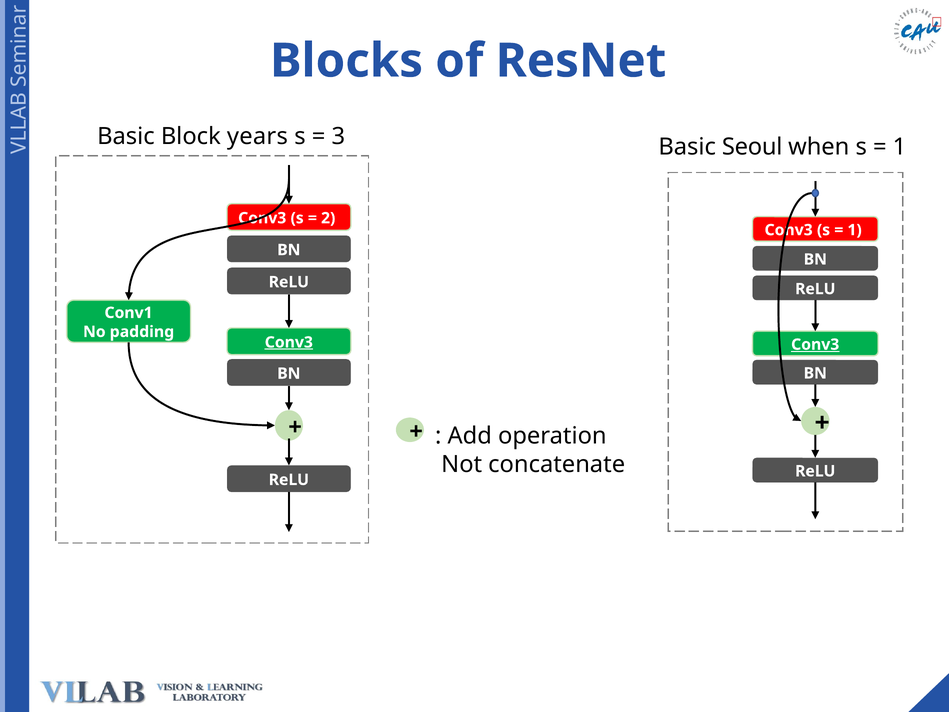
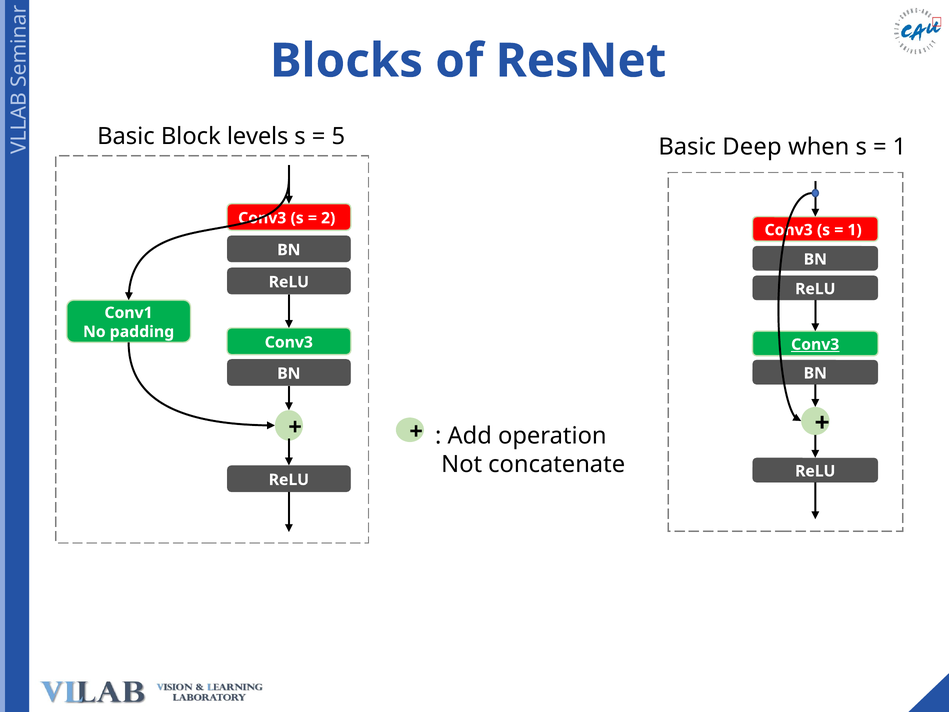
years: years -> levels
3: 3 -> 5
Seoul: Seoul -> Deep
Conv3 at (289, 342) underline: present -> none
